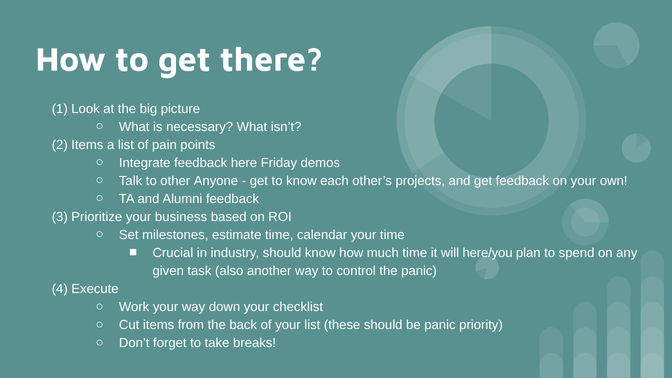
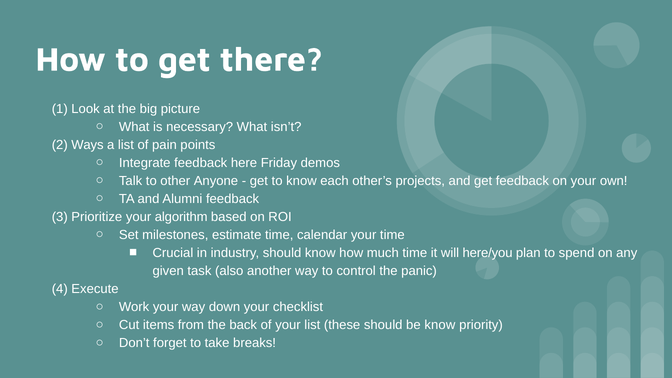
2 Items: Items -> Ways
business: business -> algorithm
be panic: panic -> know
